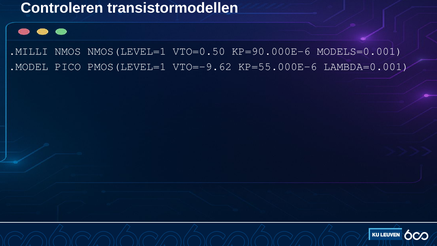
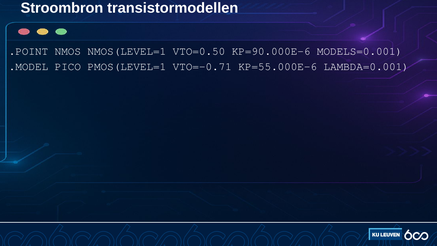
Controleren: Controleren -> Stroombron
.MILLI: .MILLI -> .POINT
VTO=-9.62: VTO=-9.62 -> VTO=-0.71
